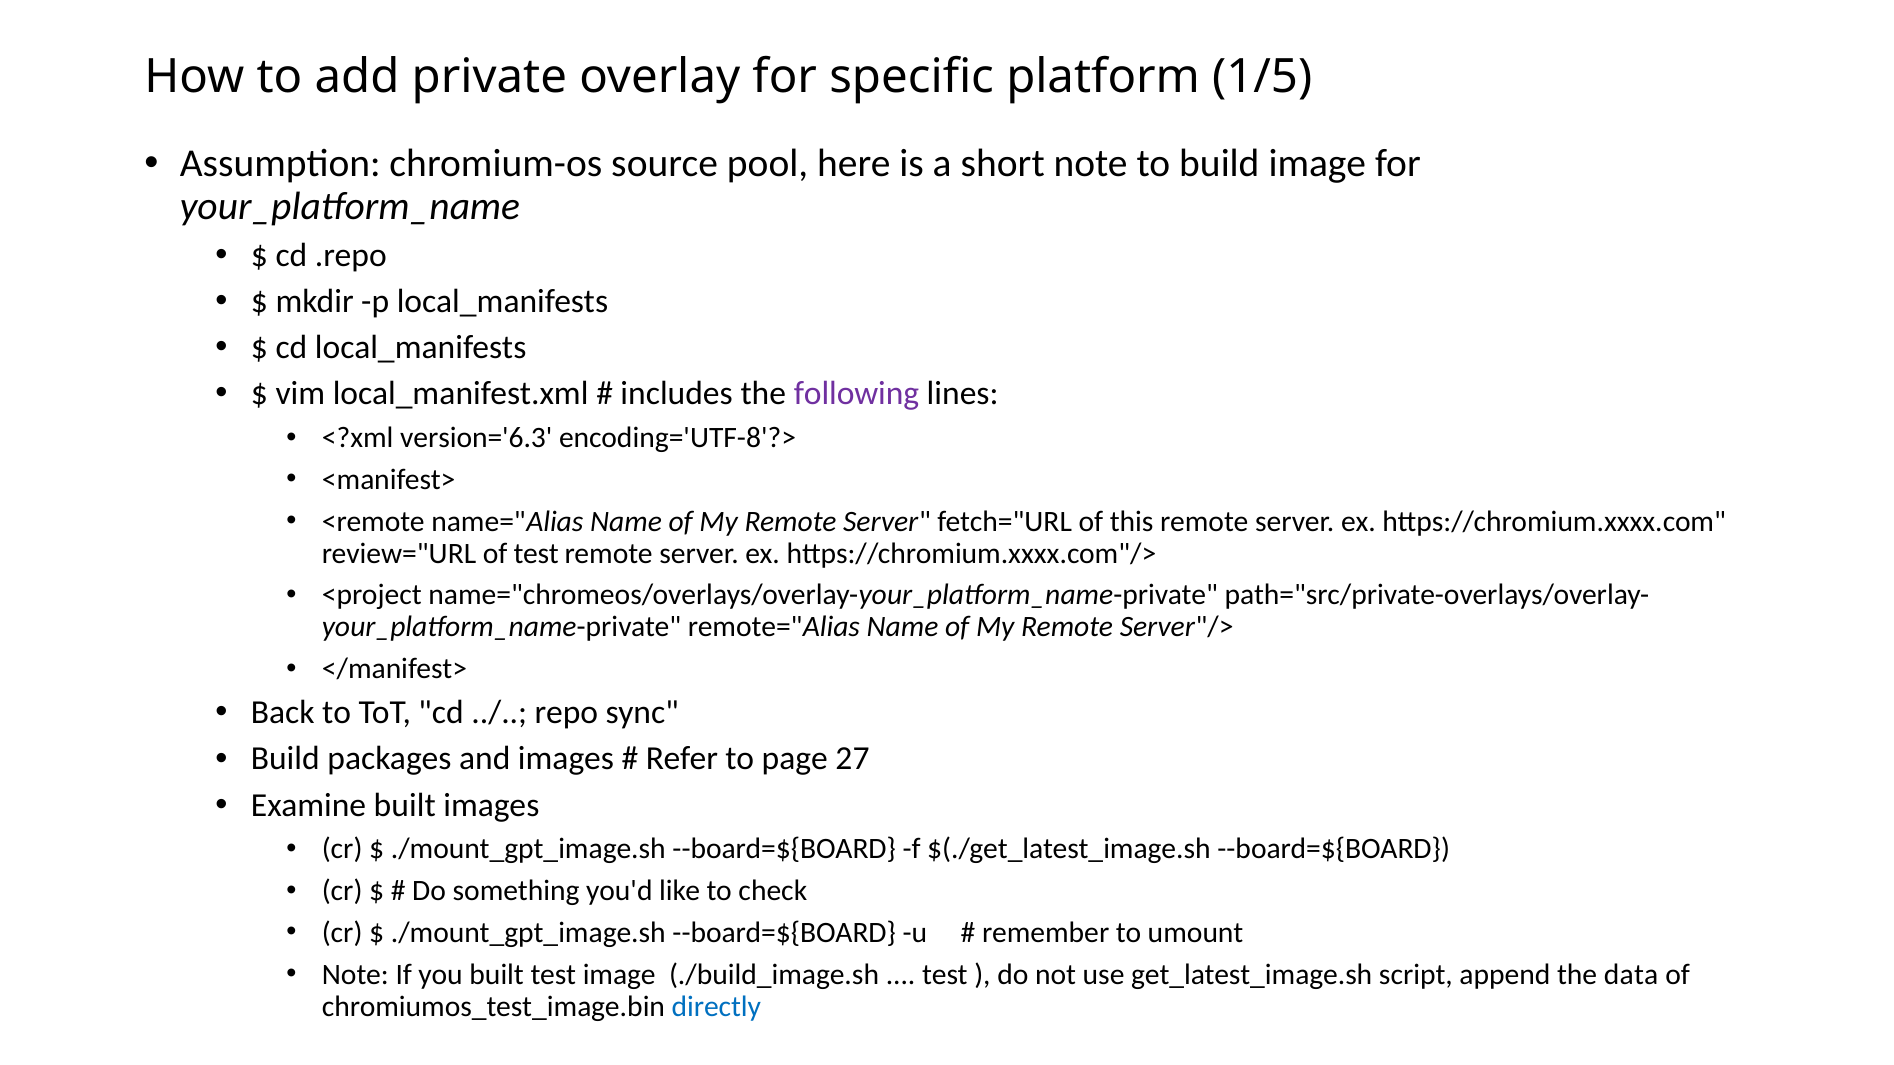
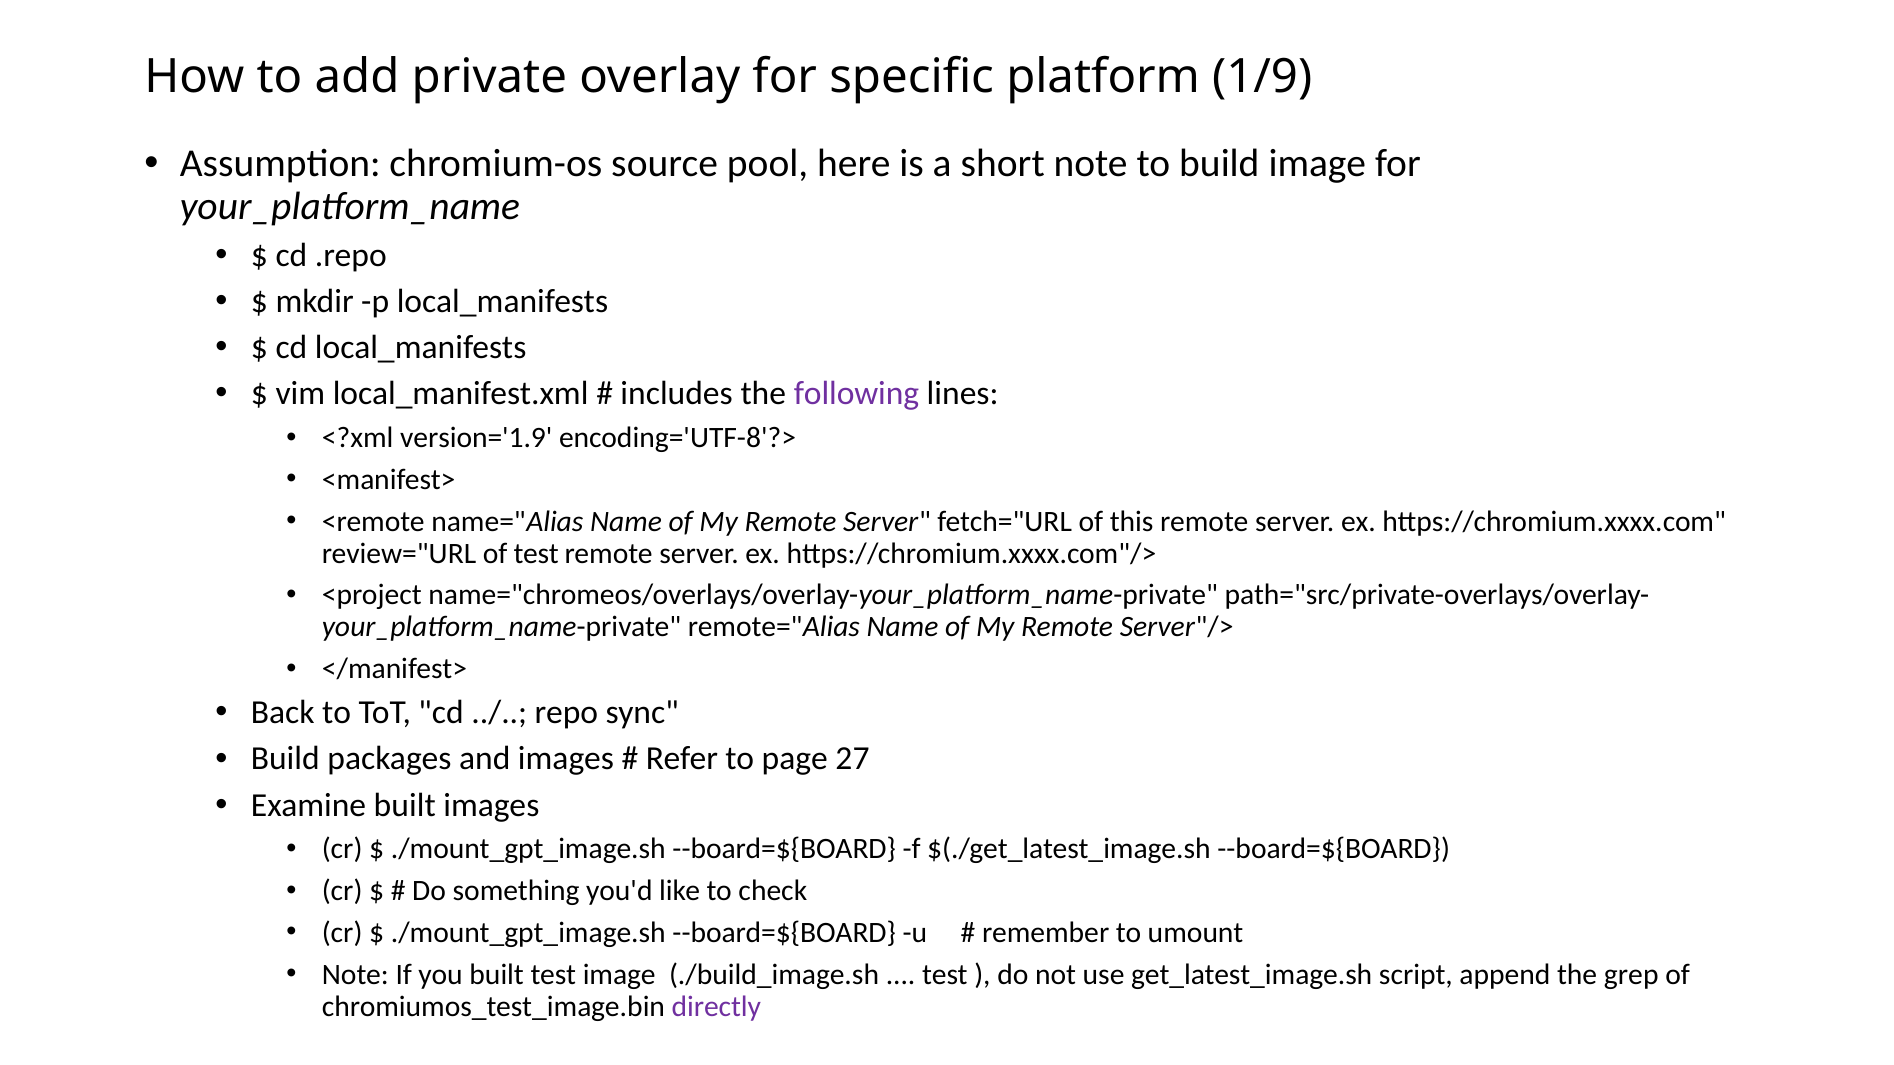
1/5: 1/5 -> 1/9
version='6.3: version='6.3 -> version='1.9
data: data -> grep
directly colour: blue -> purple
